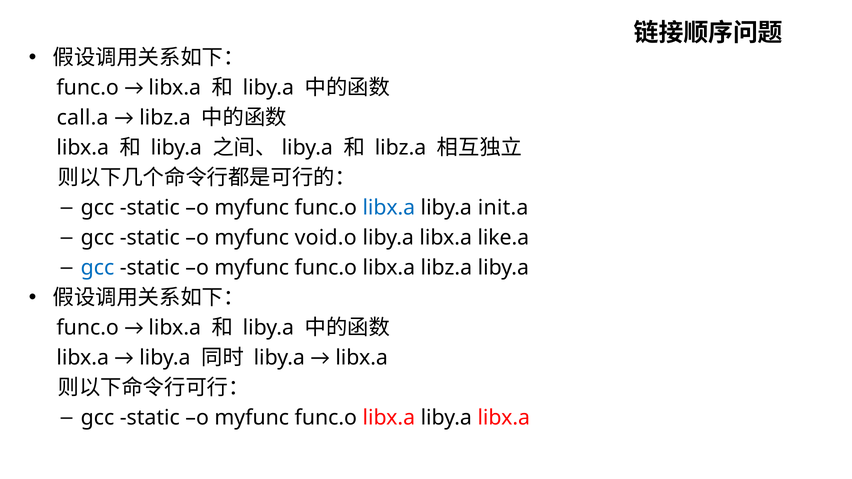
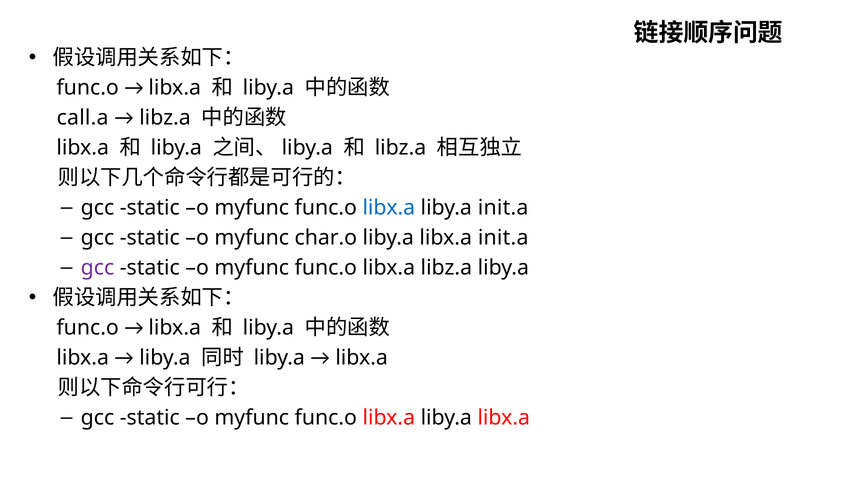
void.o: void.o -> char.o
libx.a like.a: like.a -> init.a
gcc at (97, 268) colour: blue -> purple
